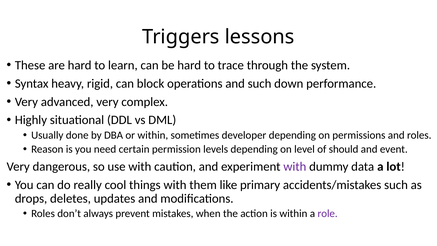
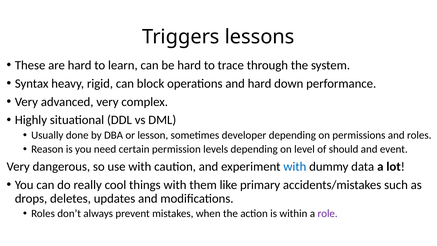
and such: such -> hard
or within: within -> lesson
with at (295, 166) colour: purple -> blue
